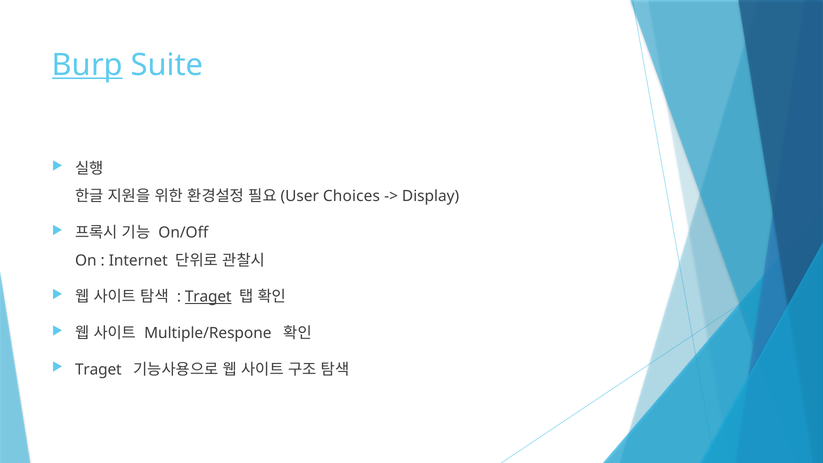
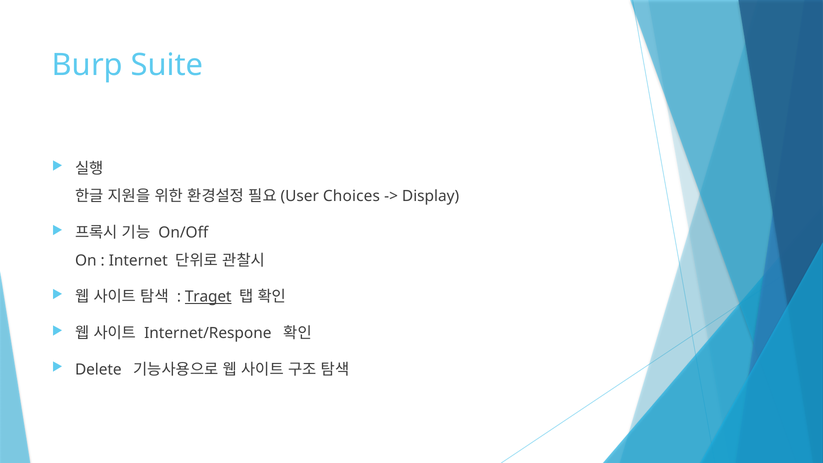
Burp underline: present -> none
Multiple/Respone: Multiple/Respone -> Internet/Respone
Traget at (98, 370): Traget -> Delete
